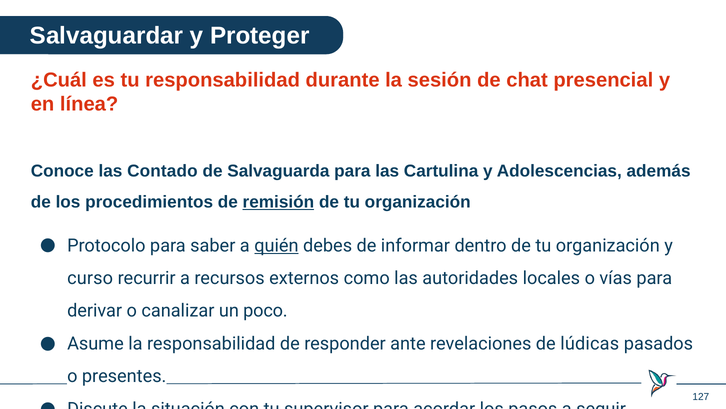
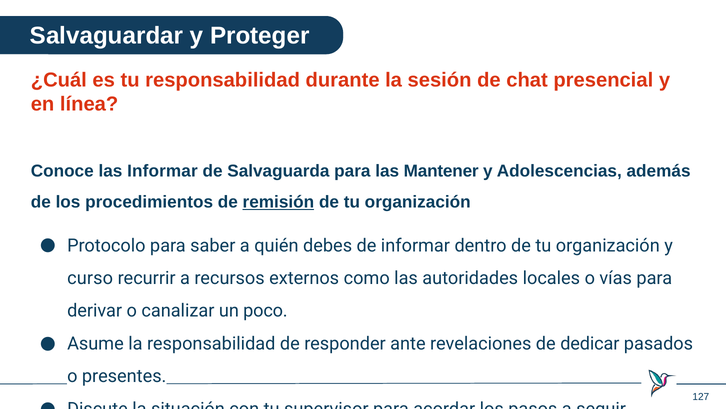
las Contado: Contado -> Informar
Cartulina: Cartulina -> Mantener
quién underline: present -> none
lúdicas: lúdicas -> dedicar
